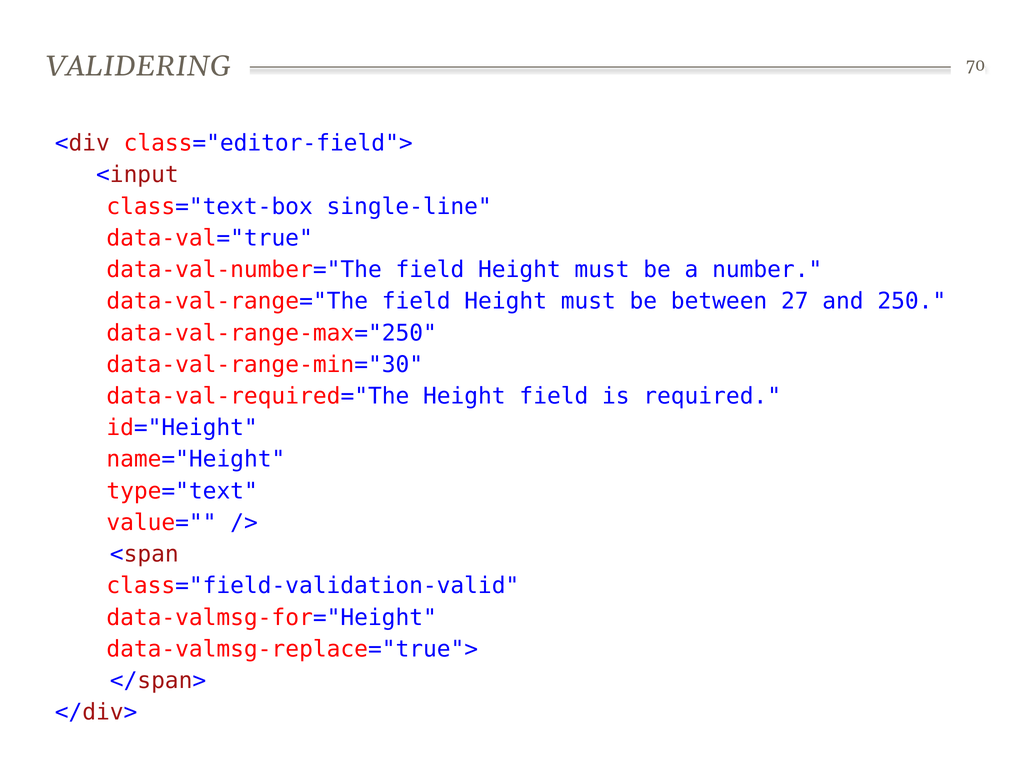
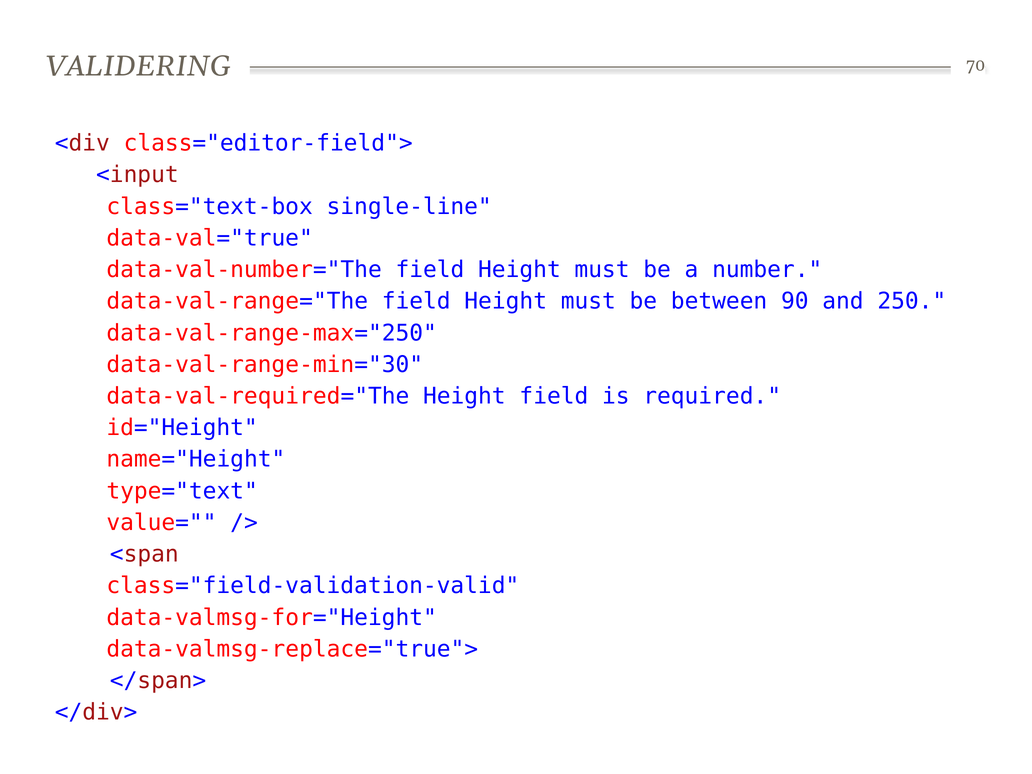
27: 27 -> 90
